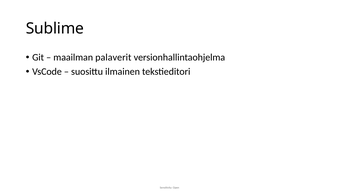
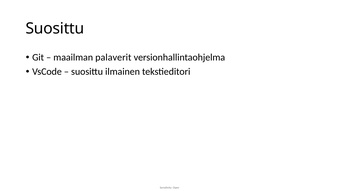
Sublime at (55, 28): Sublime -> Suosittu
